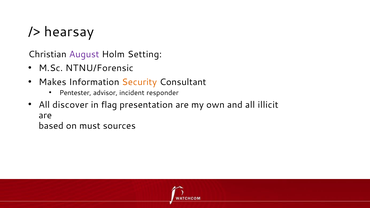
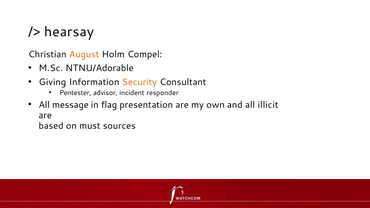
August colour: purple -> orange
Setting: Setting -> Compel
NTNU/Forensic: NTNU/Forensic -> NTNU/Adorable
Makes: Makes -> Giving
discover: discover -> message
